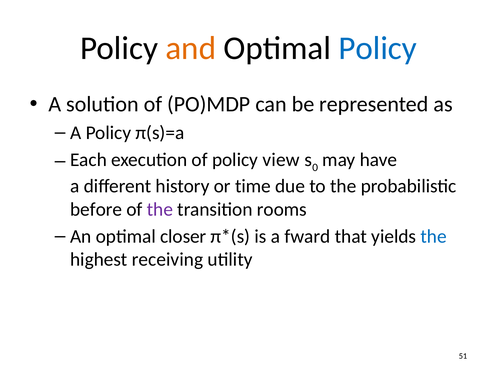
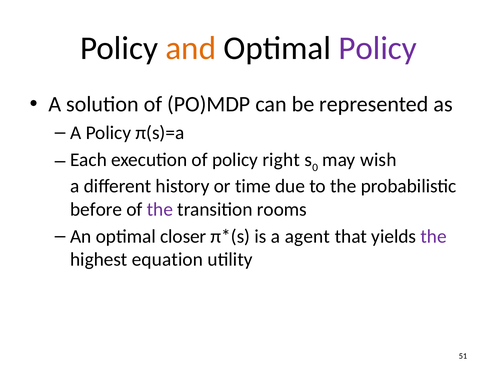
Policy at (378, 48) colour: blue -> purple
view: view -> right
have: have -> wish
fward: fward -> agent
the at (434, 236) colour: blue -> purple
receiving: receiving -> equation
